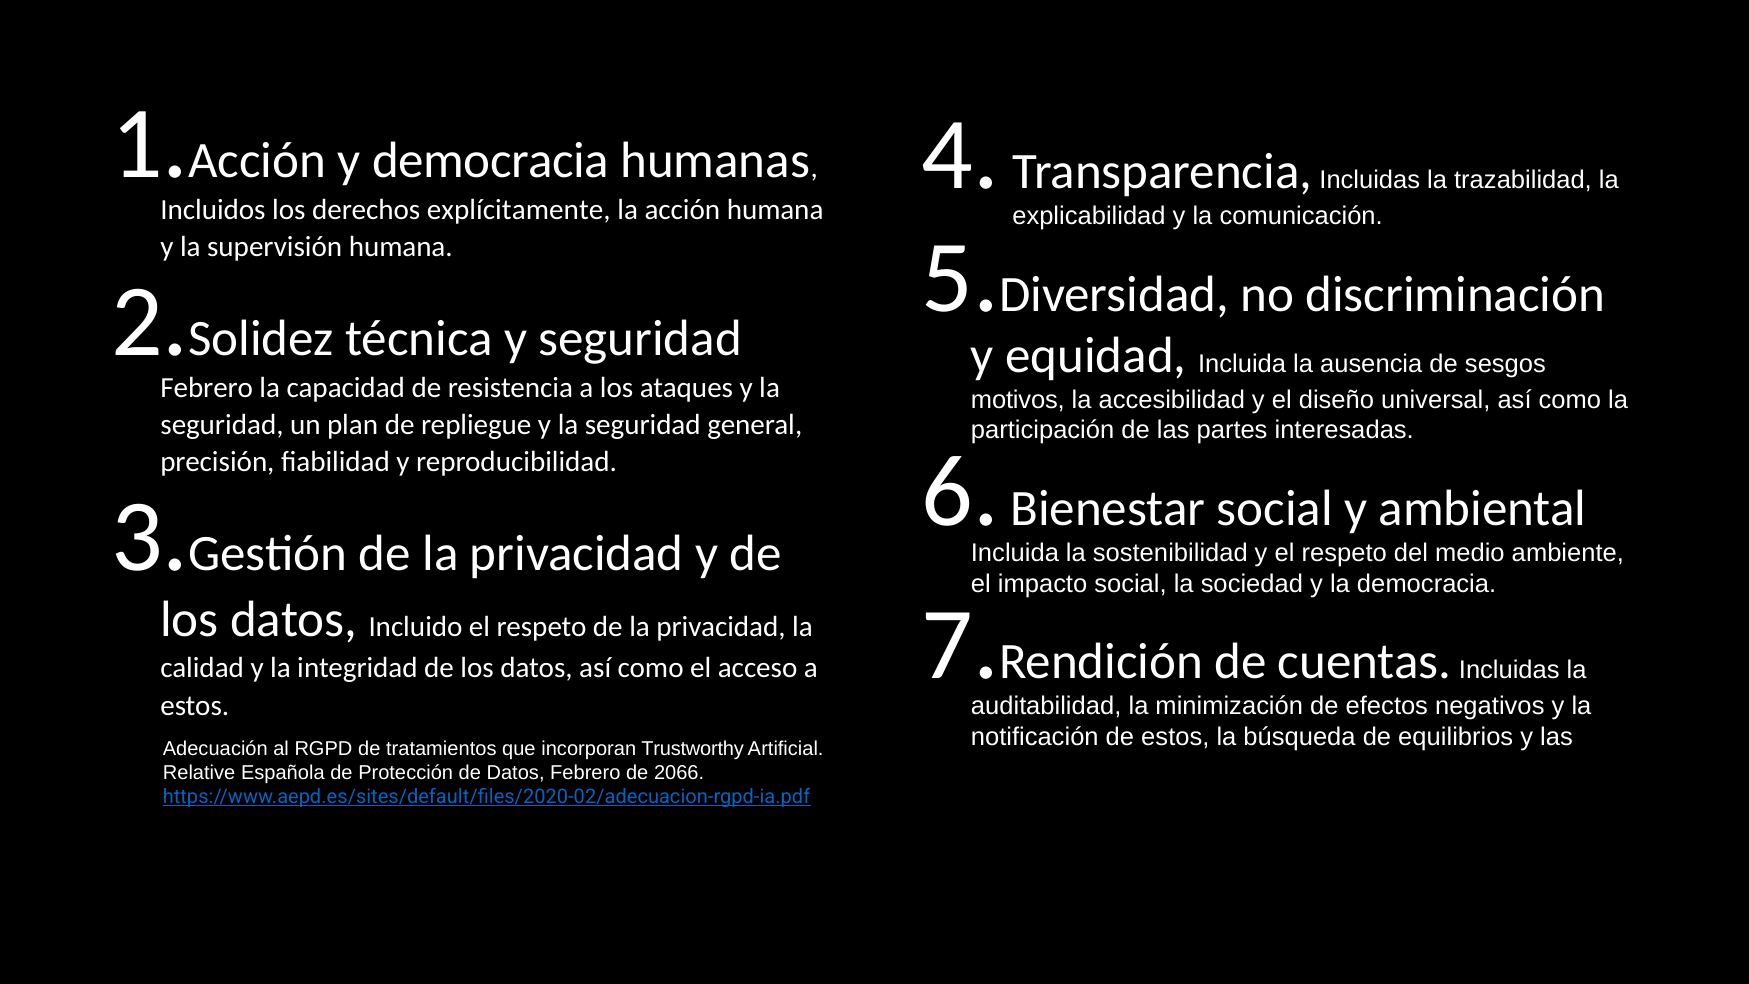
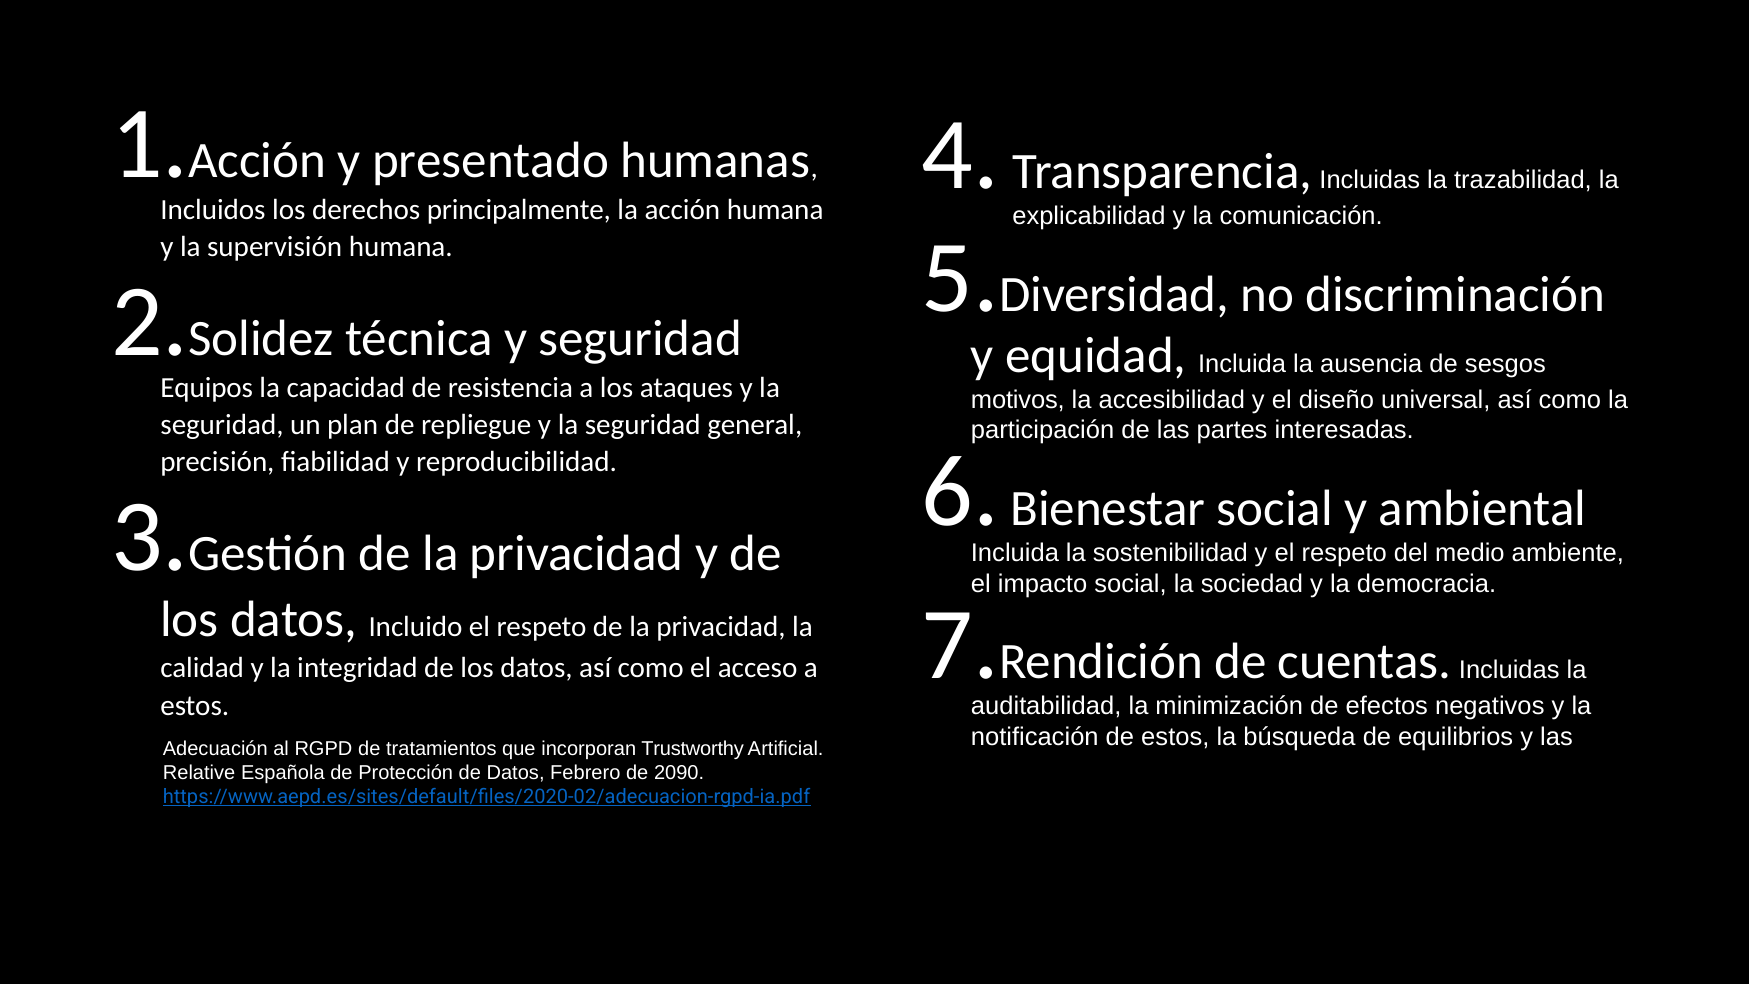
y democracia: democracia -> presentado
explícitamente: explícitamente -> principalmente
Febrero at (207, 387): Febrero -> Equipos
2066: 2066 -> 2090
